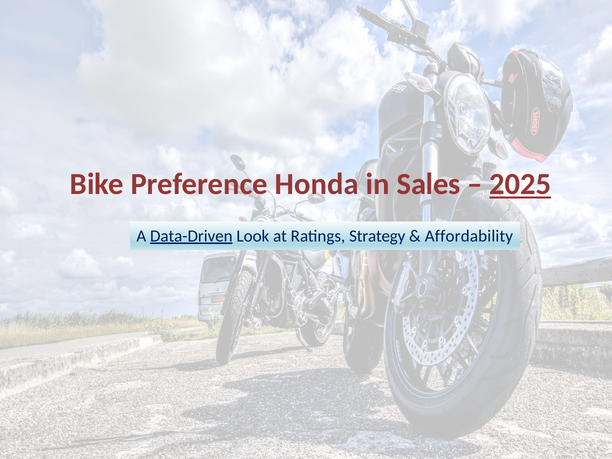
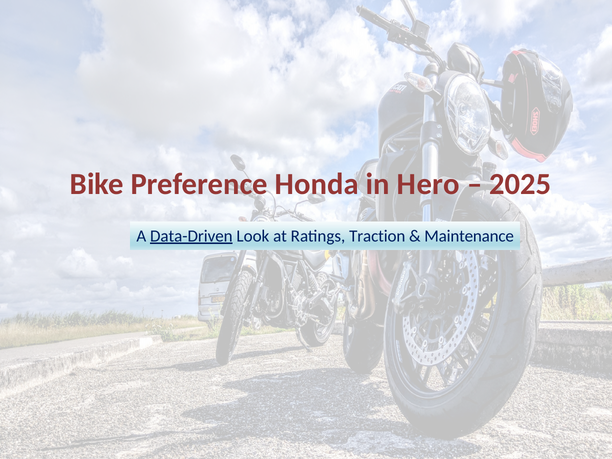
Sales: Sales -> Hero
2025 underline: present -> none
Strategy: Strategy -> Traction
Affordability: Affordability -> Maintenance
